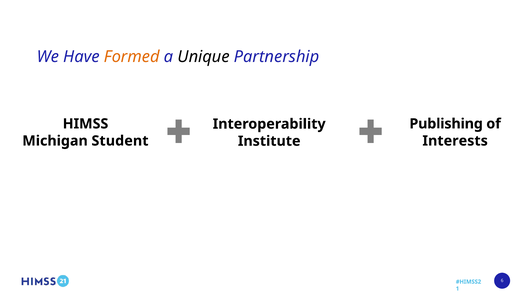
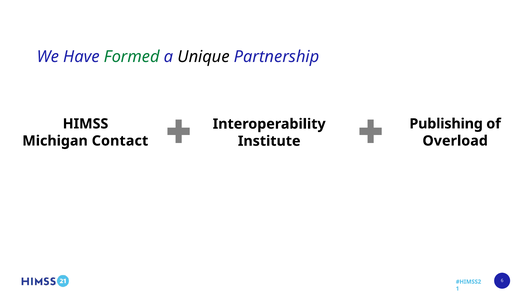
Formed colour: orange -> green
Student: Student -> Contact
Interests: Interests -> Overload
